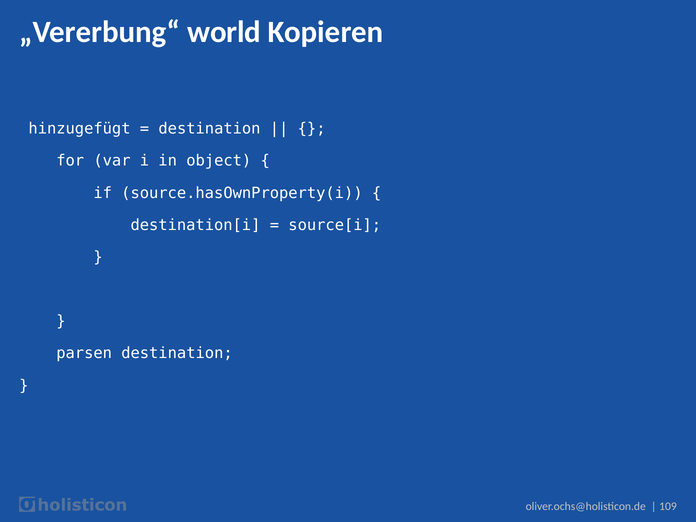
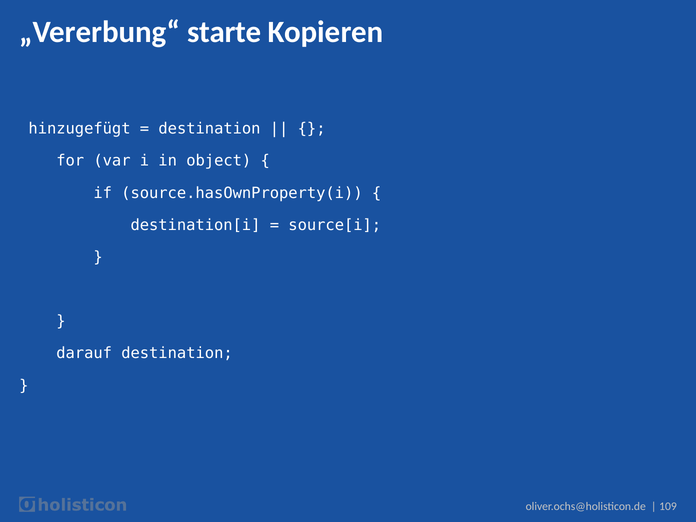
world: world -> starte
parsen: parsen -> darauf
